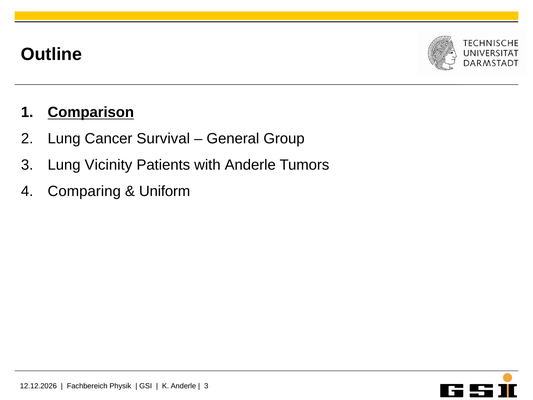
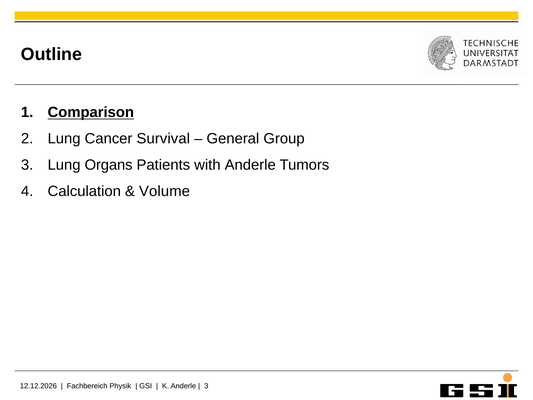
Vicinity: Vicinity -> Organs
Comparing: Comparing -> Calculation
Uniform: Uniform -> Volume
